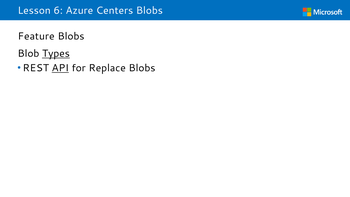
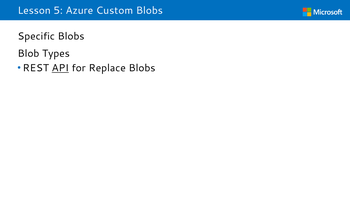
6: 6 -> 5
Centers: Centers -> Custom
Feature: Feature -> Specific
Types underline: present -> none
